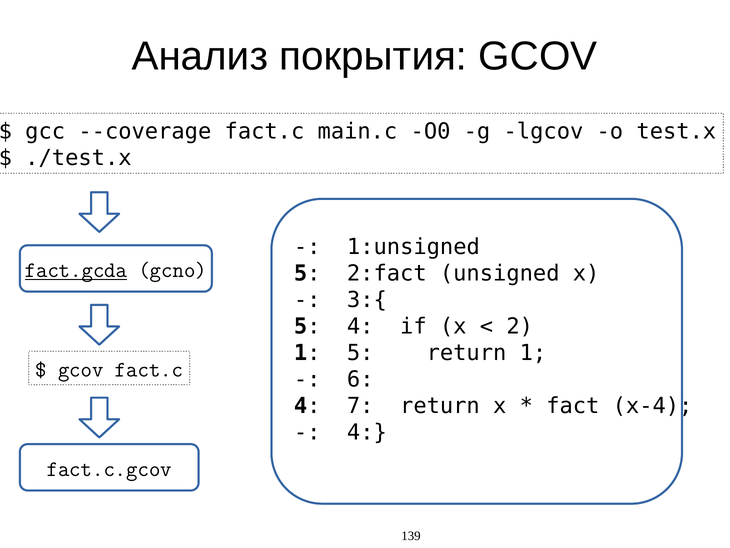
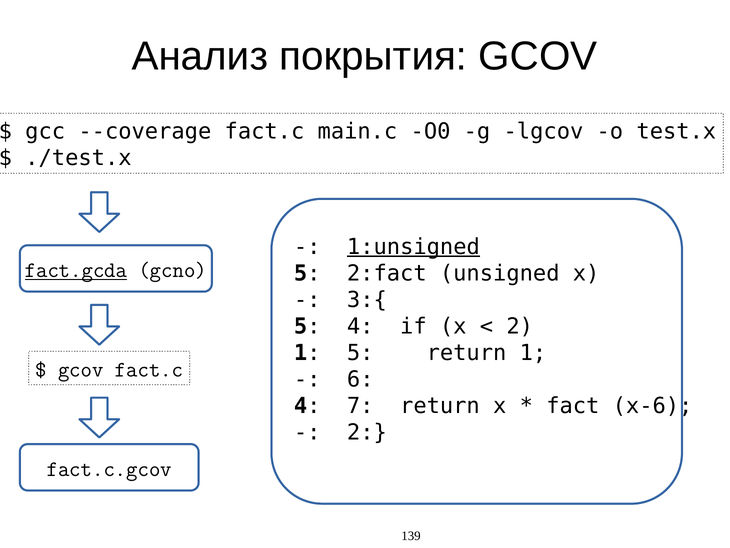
1:unsigned underline: none -> present
x-4: x-4 -> x-6
4 at (367, 432): 4 -> 2
